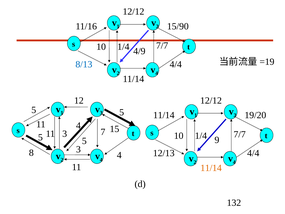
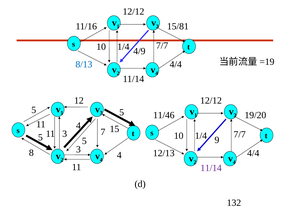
15/90: 15/90 -> 15/81
11/14 at (164, 115): 11/14 -> 11/46
11/14 at (211, 168) colour: orange -> purple
